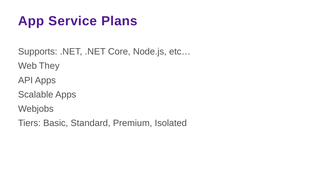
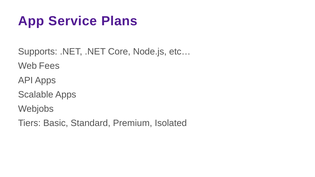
They: They -> Fees
